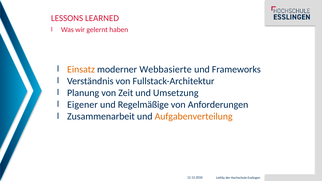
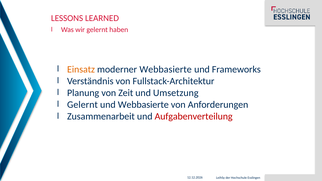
Eigener at (82, 105): Eigener -> Gelernt
und Regelmäßige: Regelmäßige -> Webbasierte
Aufgabenverteilung colour: orange -> red
